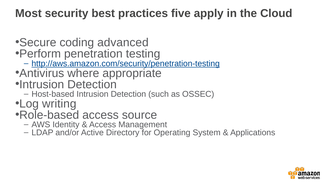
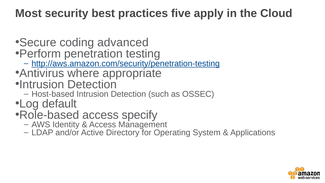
writing: writing -> default
source: source -> specify
